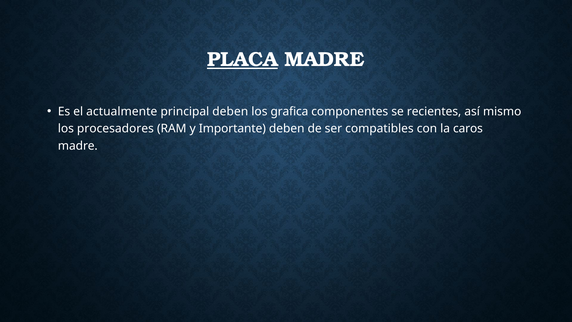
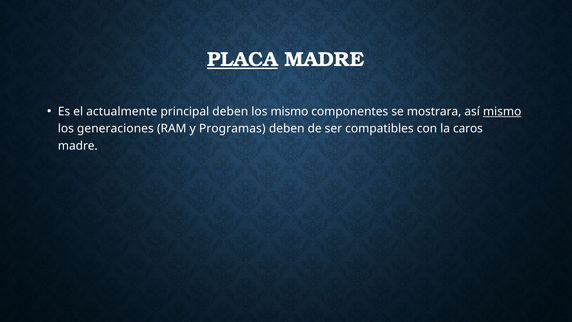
los grafica: grafica -> mismo
recientes: recientes -> mostrara
mismo at (502, 111) underline: none -> present
procesadores: procesadores -> generaciones
Importante: Importante -> Programas
